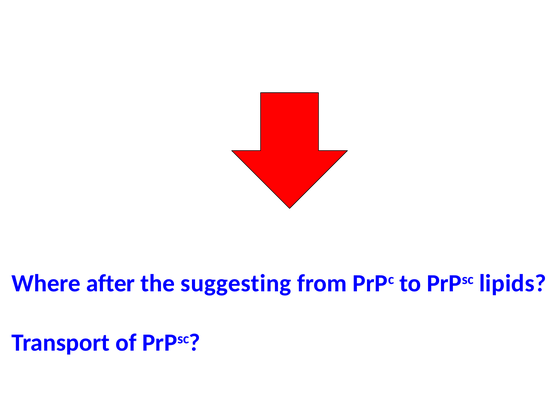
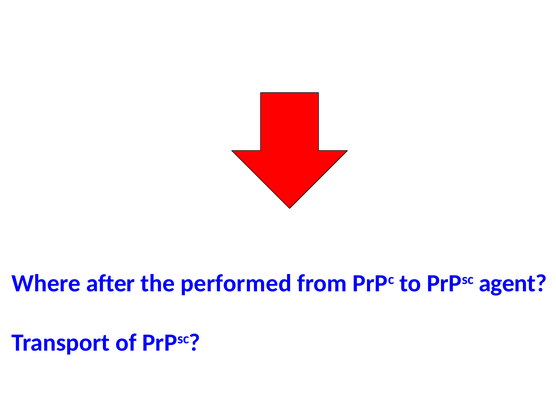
suggesting: suggesting -> performed
lipids: lipids -> agent
